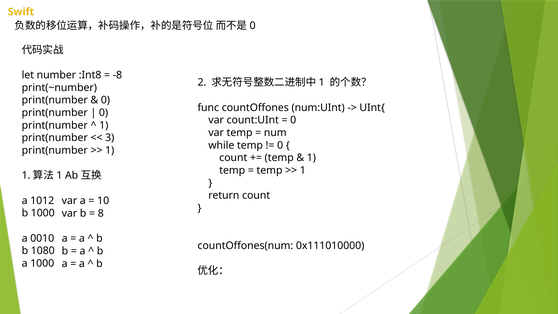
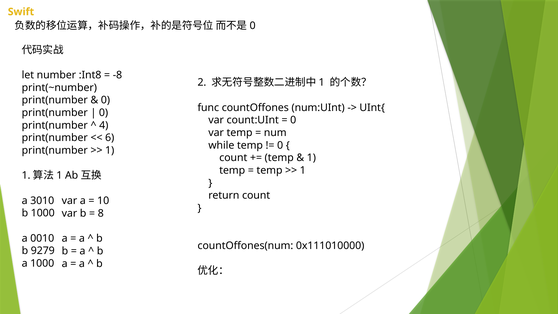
1 at (104, 125): 1 -> 4
3: 3 -> 6
1012: 1012 -> 3010
1080: 1080 -> 9279
